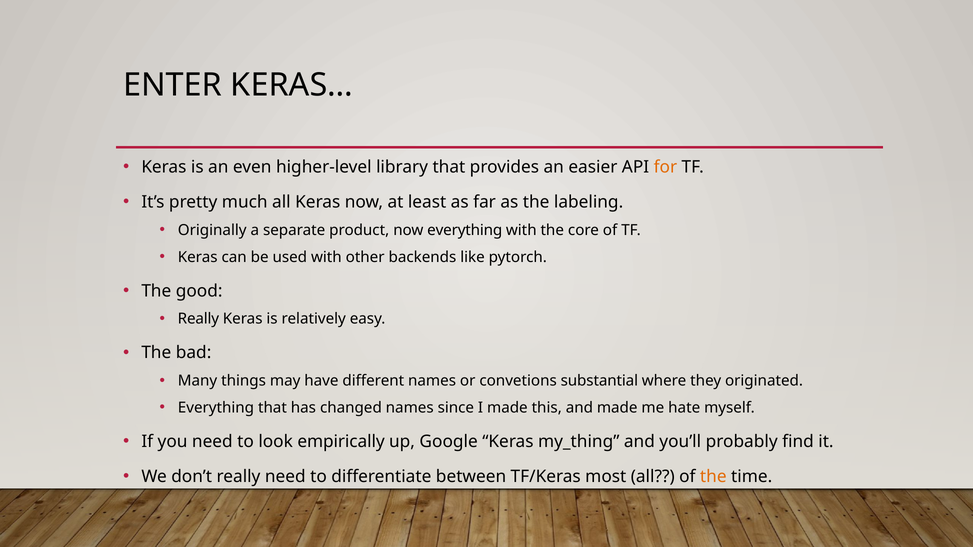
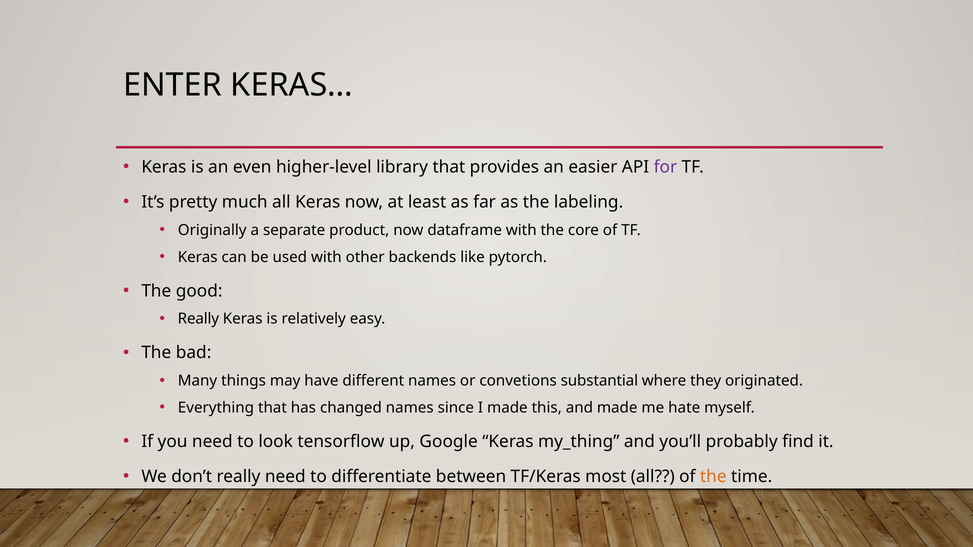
for colour: orange -> purple
now everything: everything -> dataframe
empirically: empirically -> tensorflow
